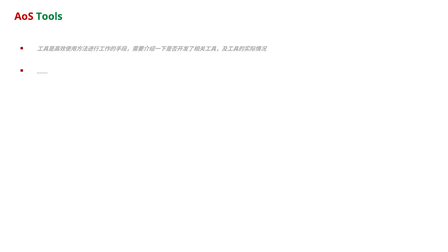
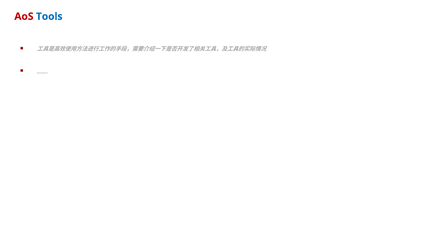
Tools colour: green -> blue
